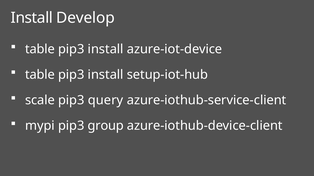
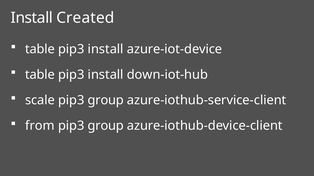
Develop: Develop -> Created
setup-iot-hub: setup-iot-hub -> down-iot-hub
query at (106, 100): query -> group
mypi: mypi -> from
